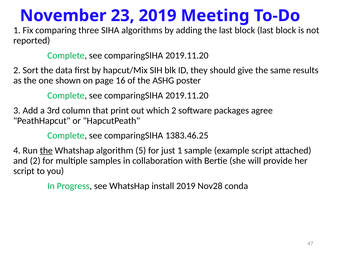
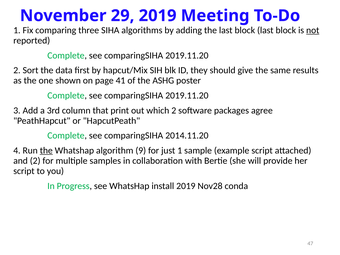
23: 23 -> 29
not underline: none -> present
16: 16 -> 41
1383.46.25: 1383.46.25 -> 2014.11.20
5: 5 -> 9
